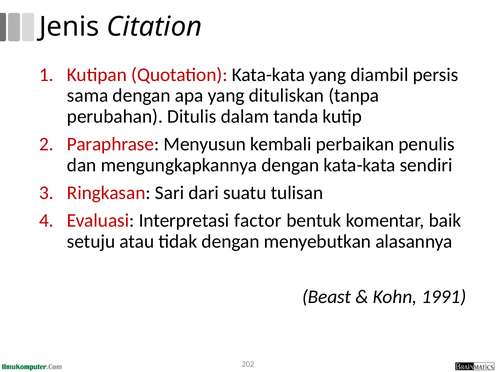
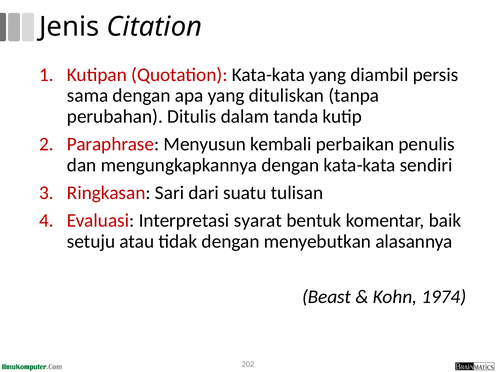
factor: factor -> syarat
1991: 1991 -> 1974
